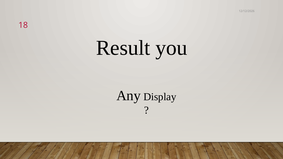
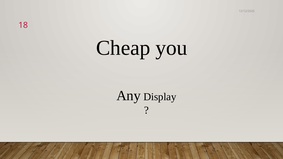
Result: Result -> Cheap
